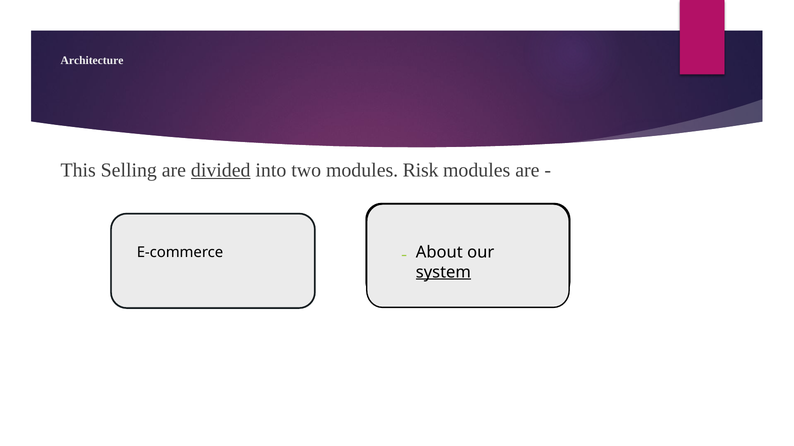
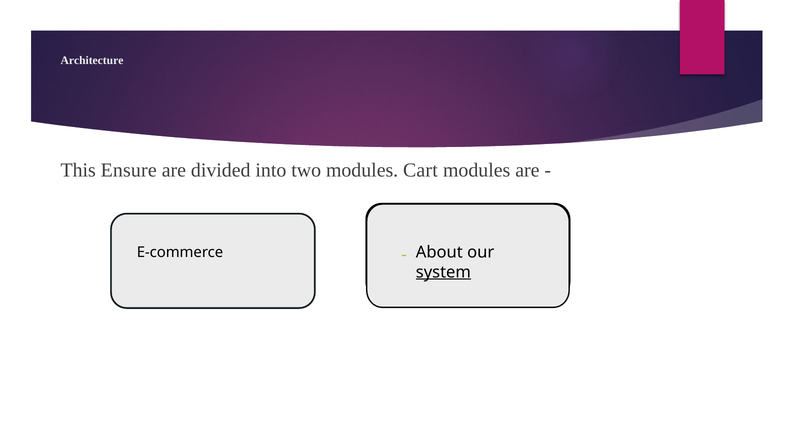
Selling: Selling -> Ensure
divided underline: present -> none
Risk: Risk -> Cart
